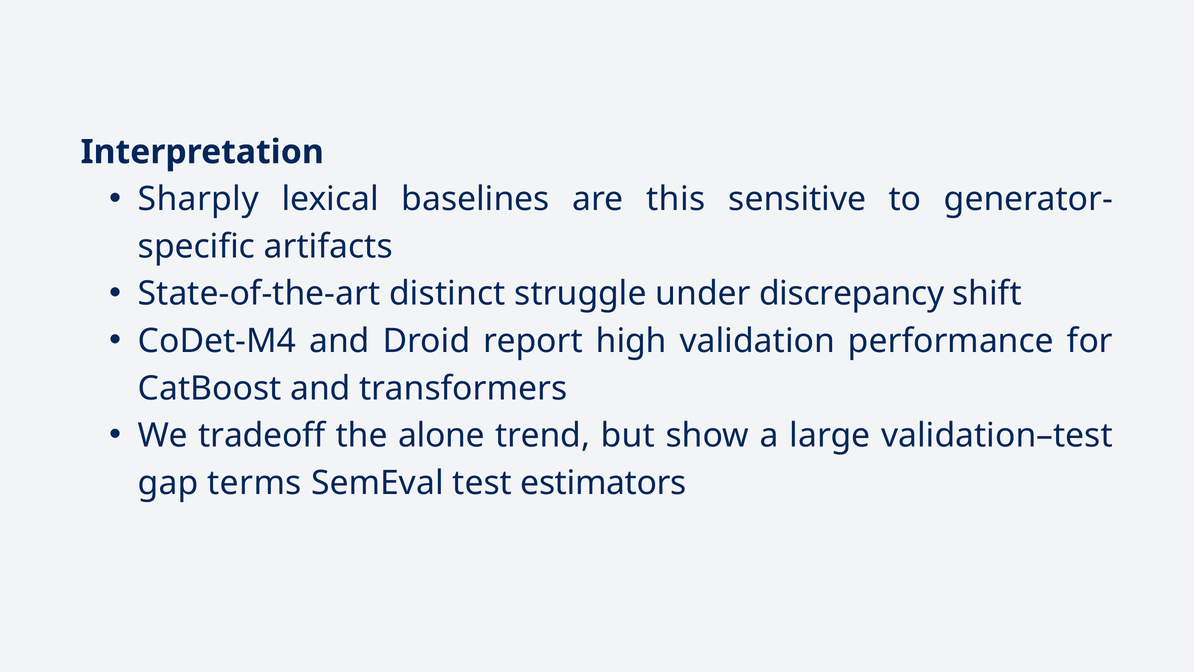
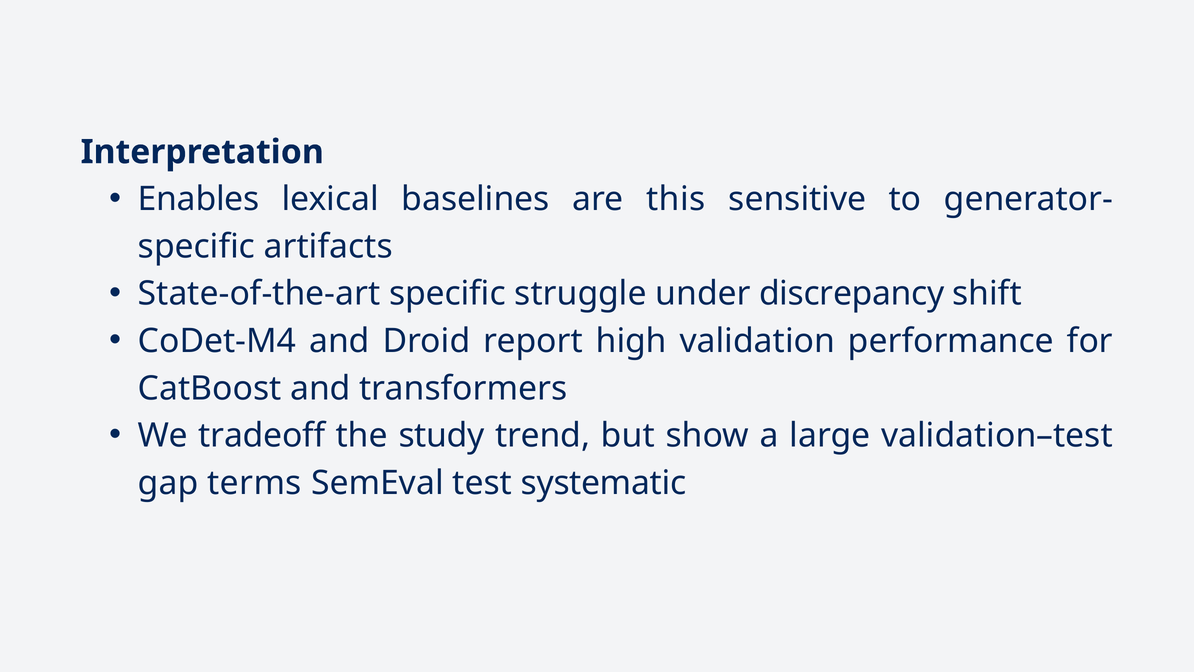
Sharply: Sharply -> Enables
State-of-the-art distinct: distinct -> specific
alone: alone -> study
estimators: estimators -> systematic
